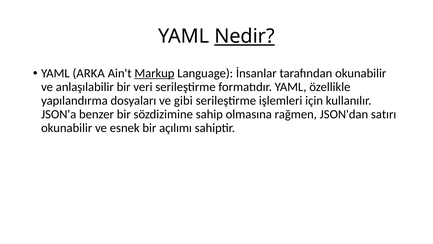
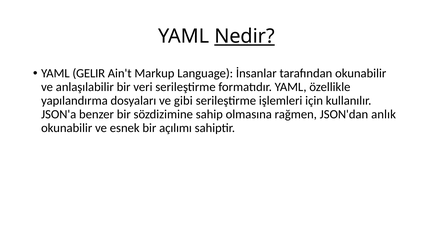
ARKA: ARKA -> GELIR
Markup underline: present -> none
satırı: satırı -> anlık
